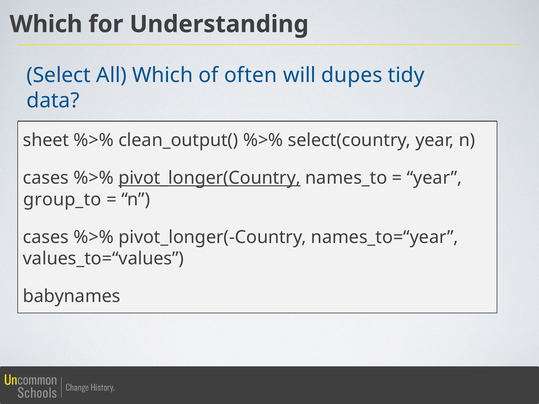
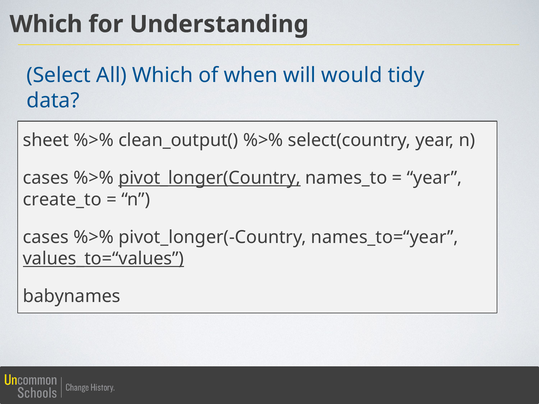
often: often -> when
dupes: dupes -> would
group_to: group_to -> create_to
values_to=“values underline: none -> present
